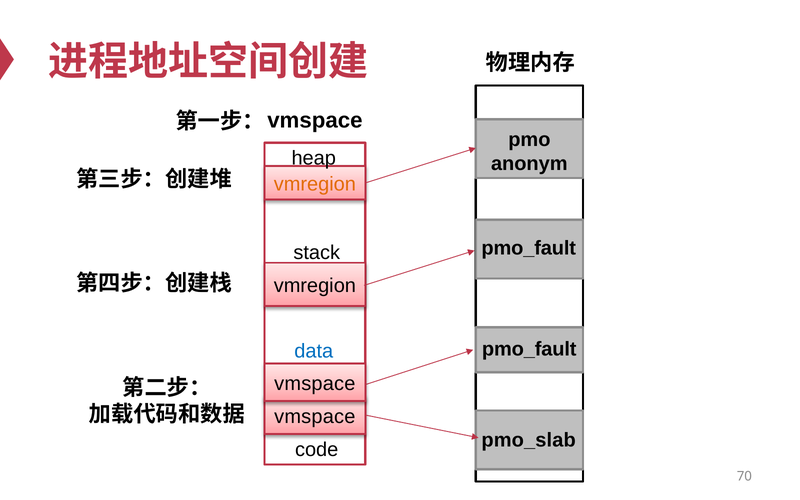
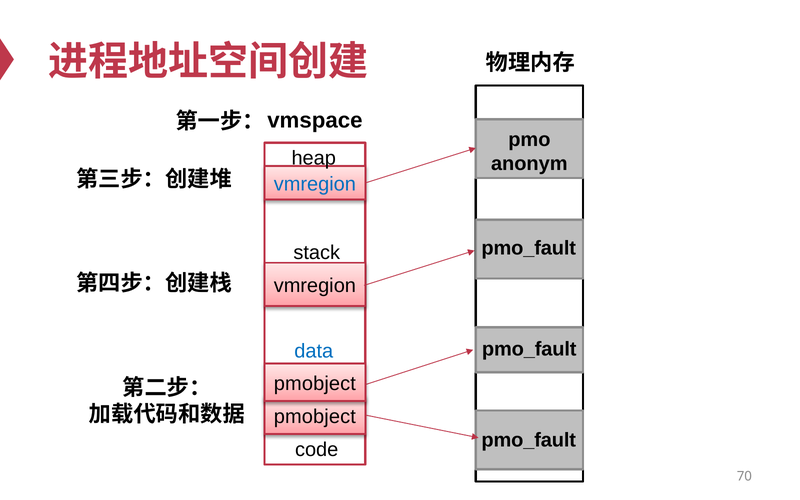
vmregion at (315, 184) colour: orange -> blue
vmspace at (315, 384): vmspace -> pmobject
vmspace at (315, 416): vmspace -> pmobject
pmo_slab at (529, 440): pmo_slab -> pmo_fault
